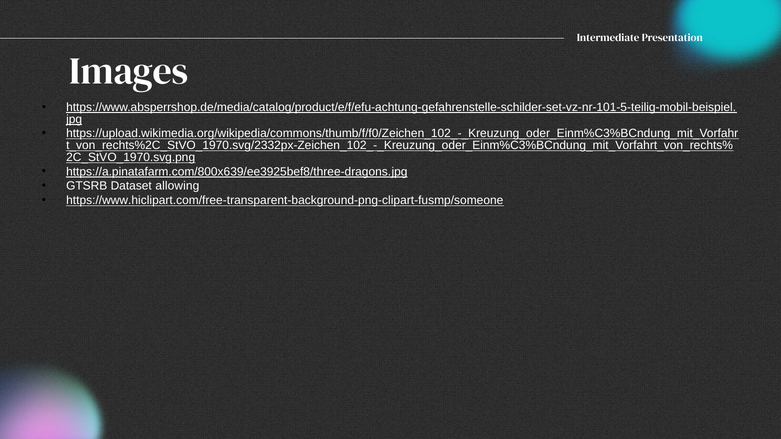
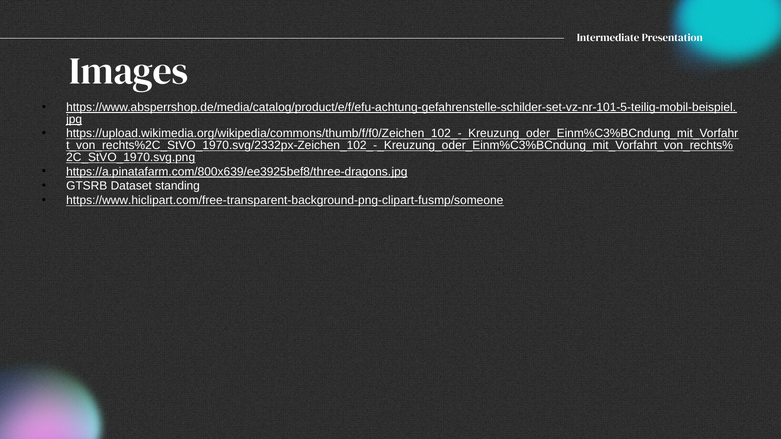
allowing: allowing -> standing
